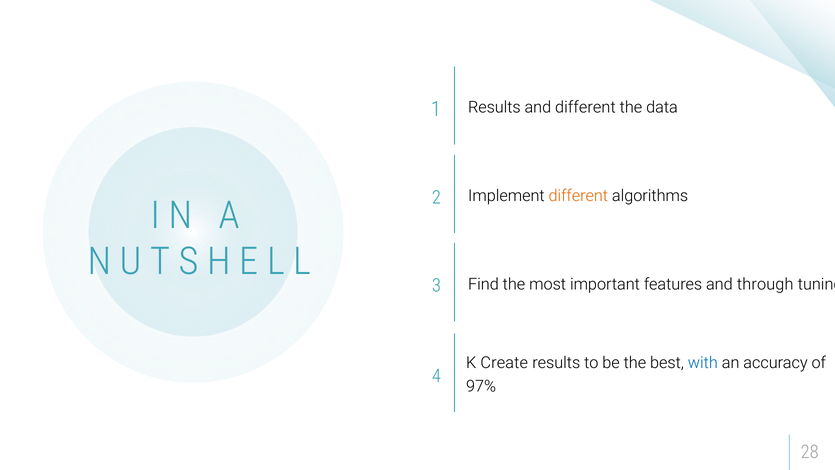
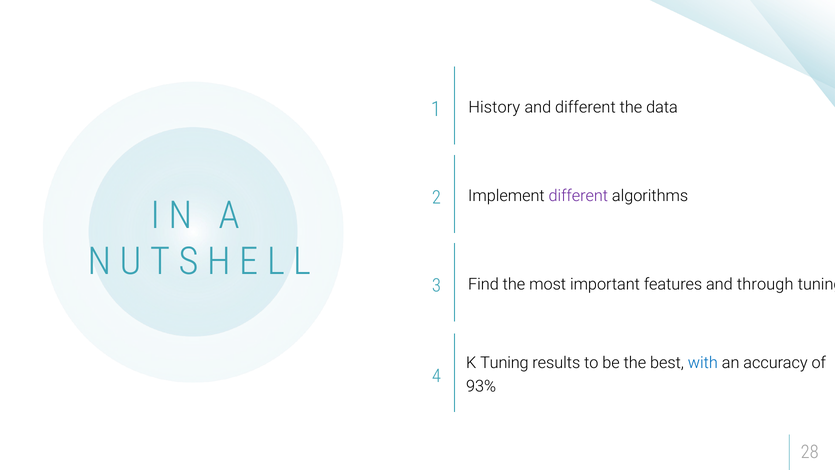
Results at (494, 107): Results -> History
different at (578, 196) colour: orange -> purple
K Create: Create -> Tuning
97%: 97% -> 93%
